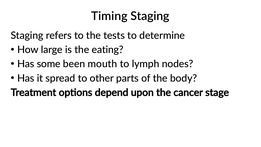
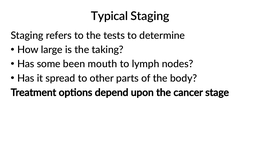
Timing: Timing -> Typical
eating: eating -> taking
